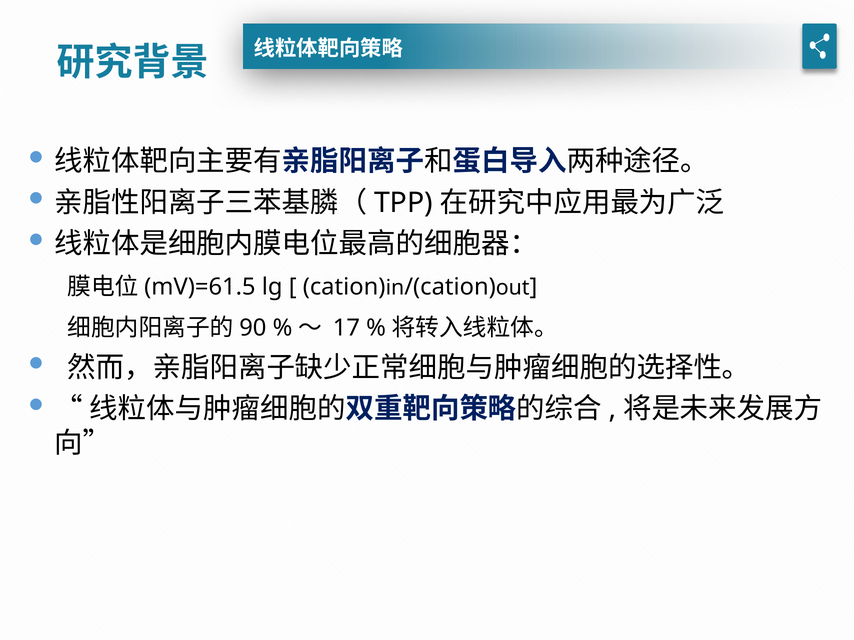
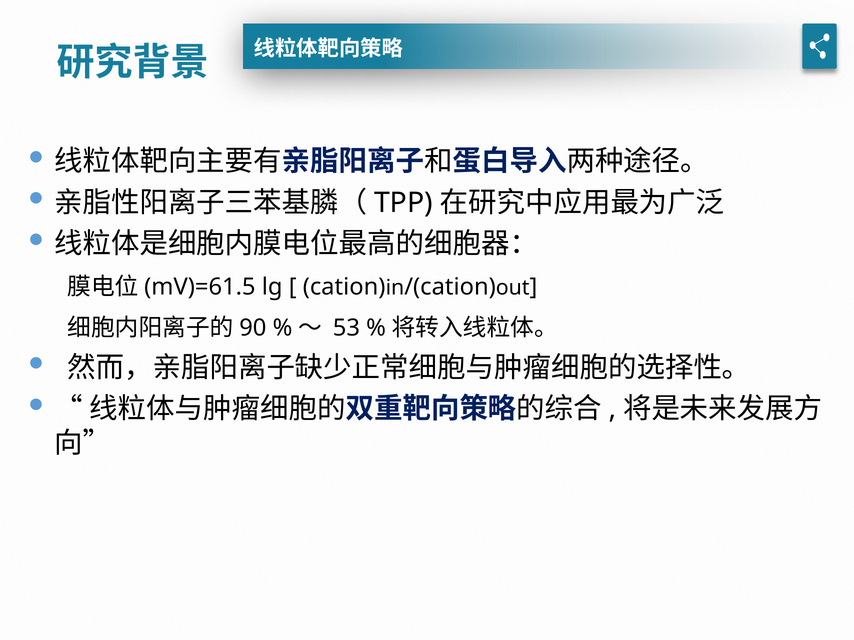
17: 17 -> 53
